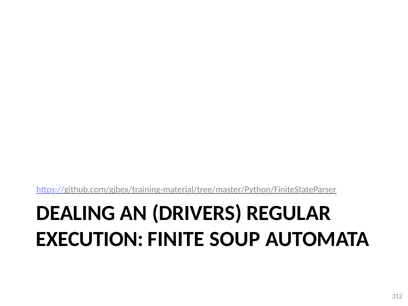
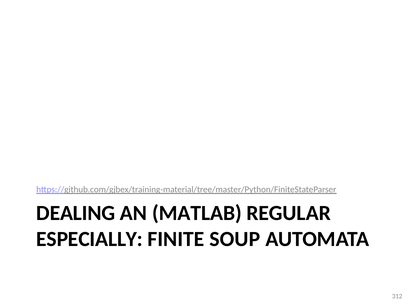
DRIVERS: DRIVERS -> MATLAB
EXECUTION: EXECUTION -> ESPECIALLY
